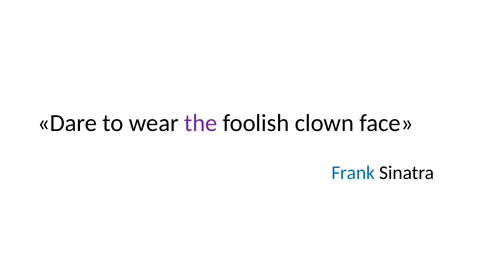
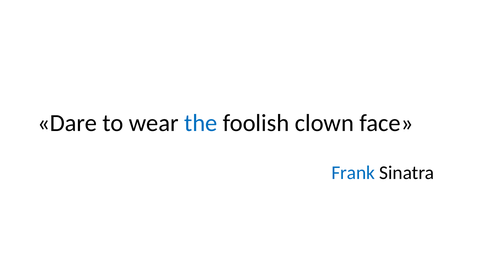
the colour: purple -> blue
